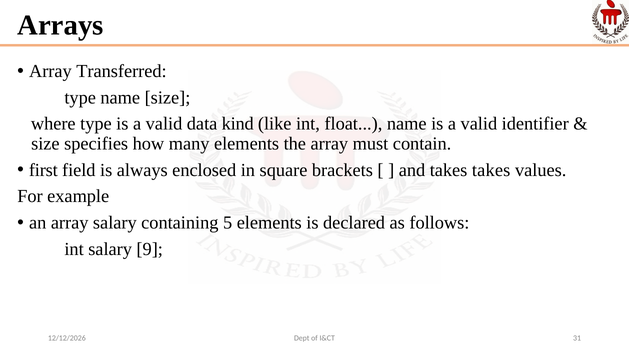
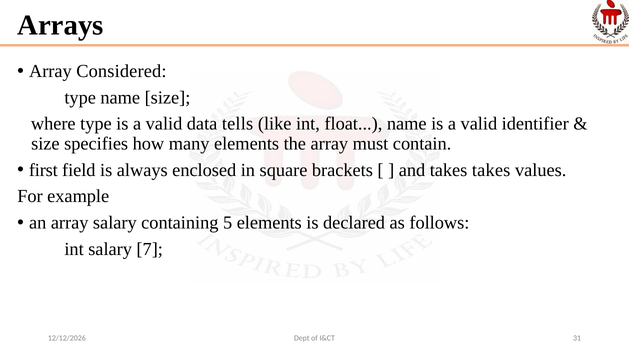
Transferred: Transferred -> Considered
kind: kind -> tells
9: 9 -> 7
